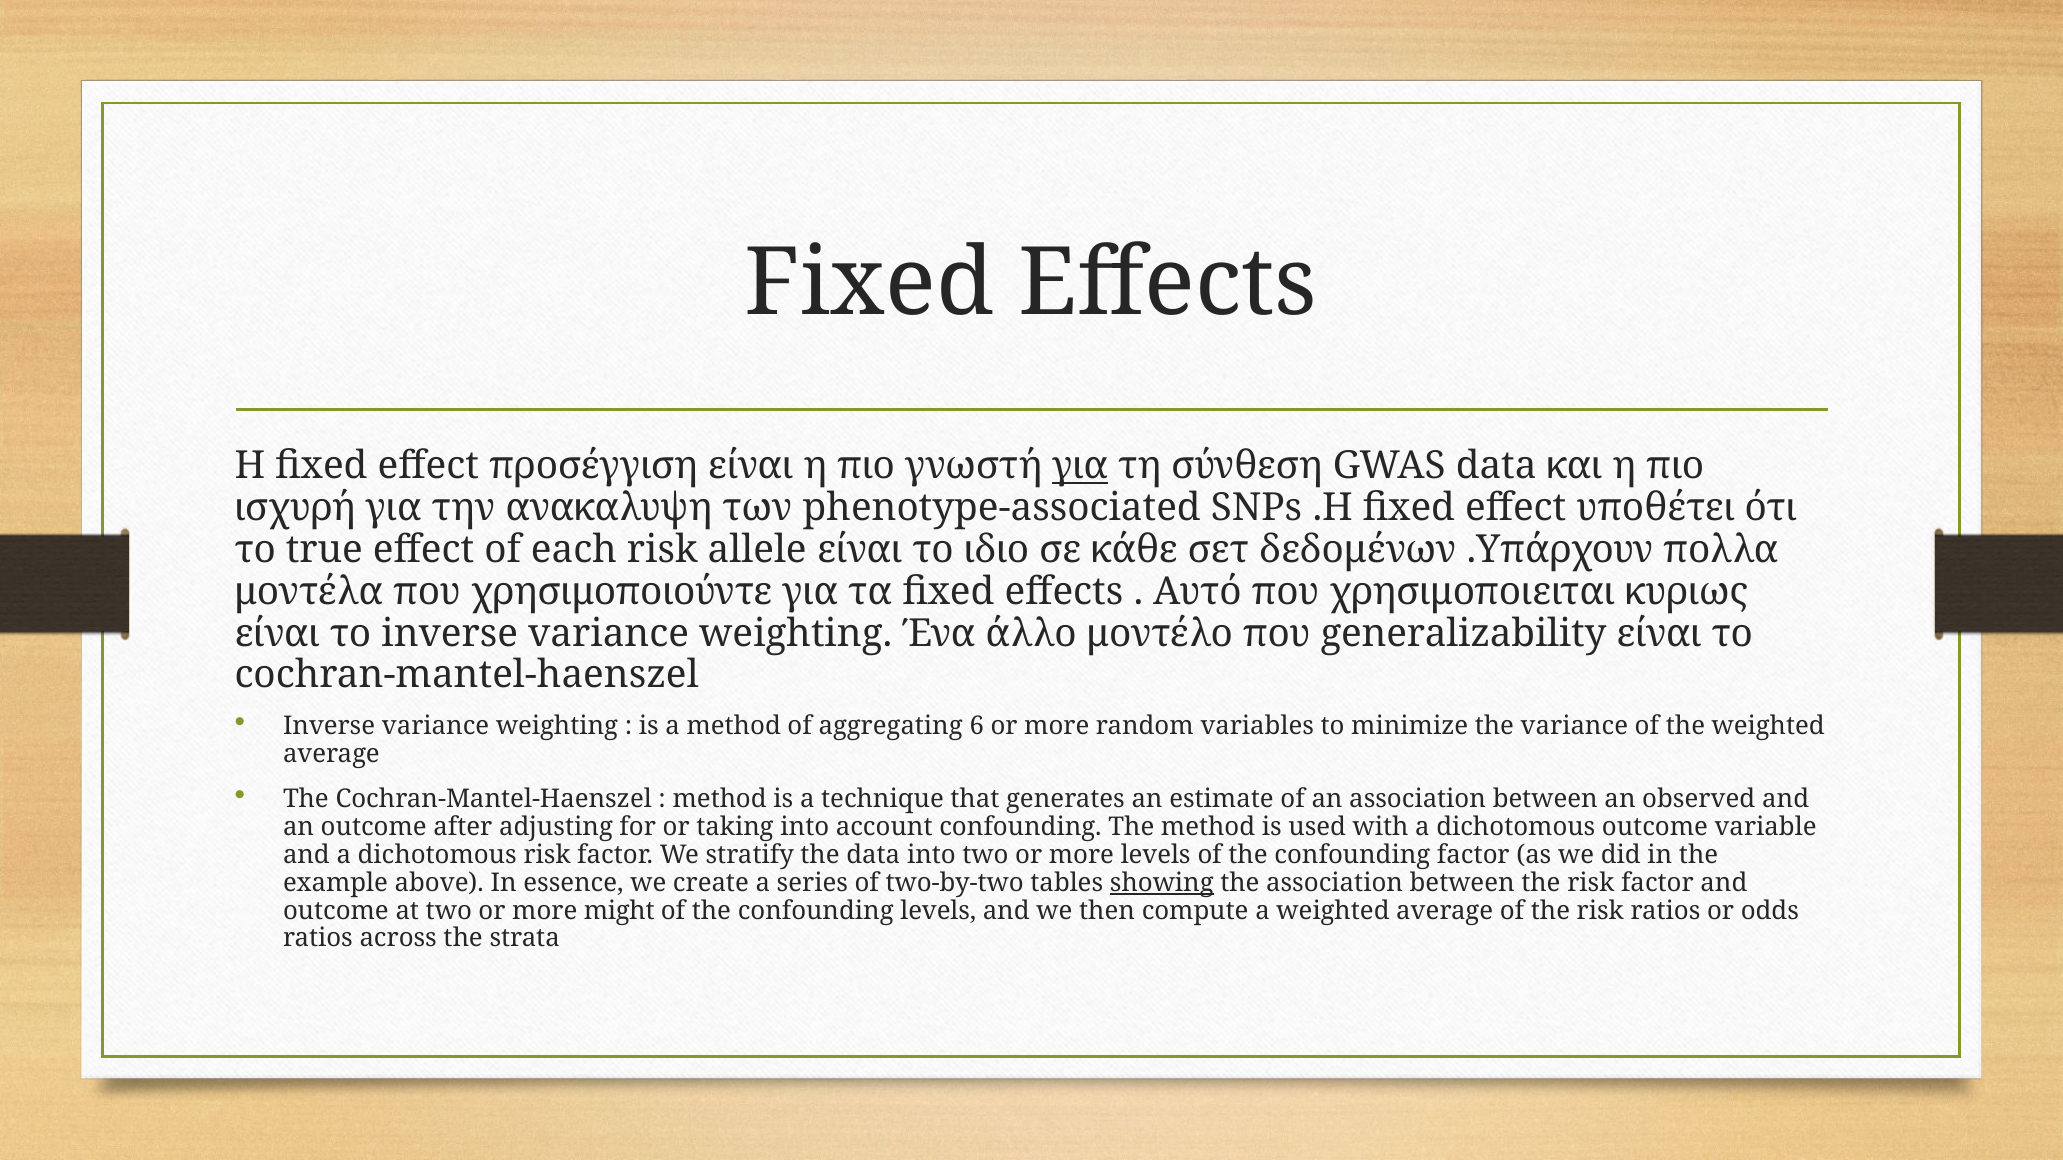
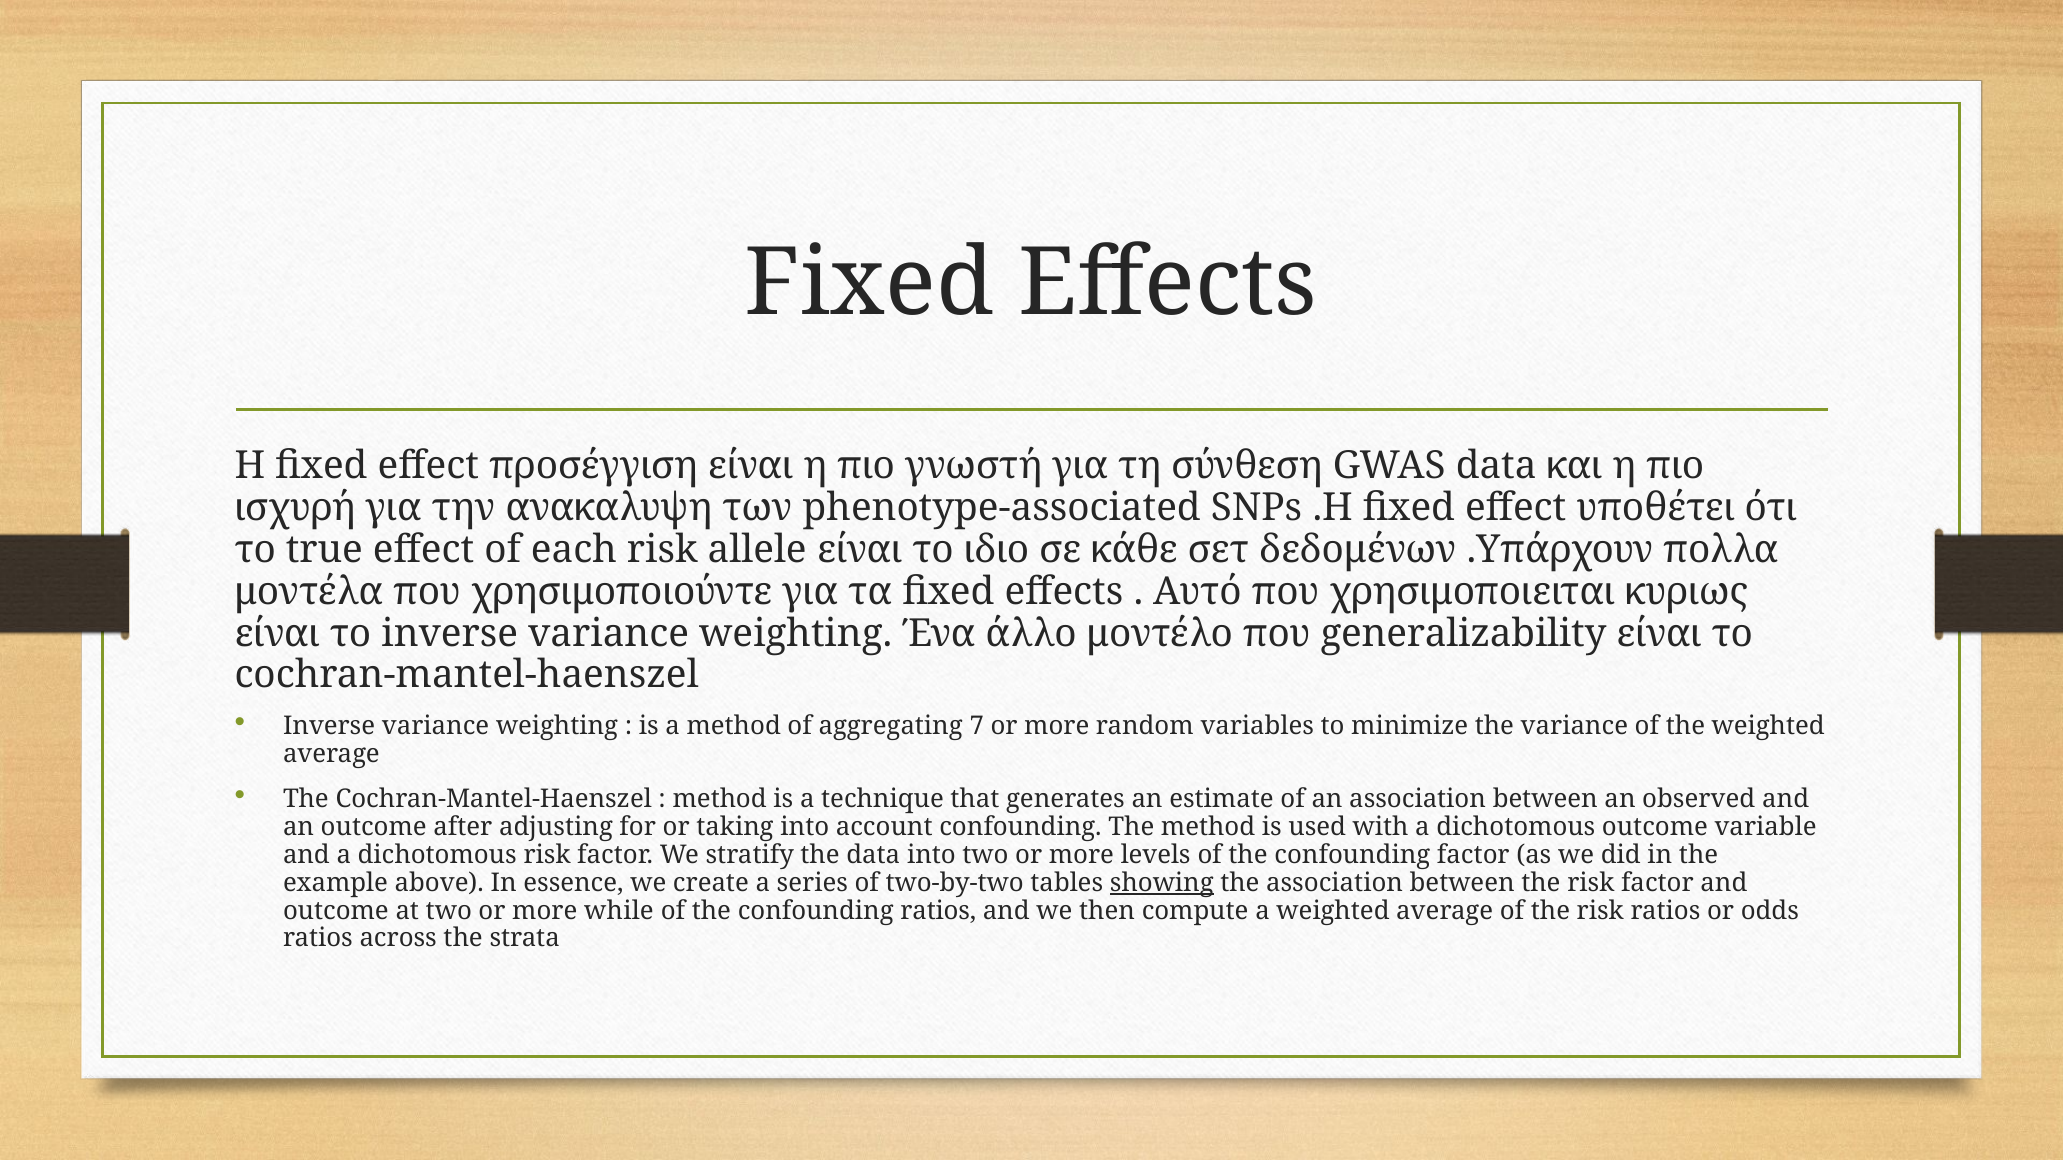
για at (1080, 466) underline: present -> none
6: 6 -> 7
might: might -> while
confounding levels: levels -> ratios
